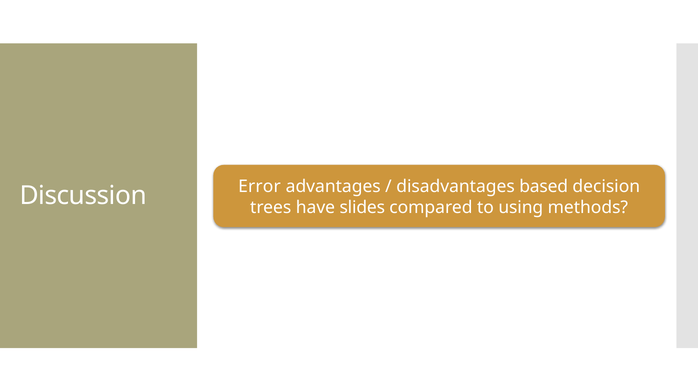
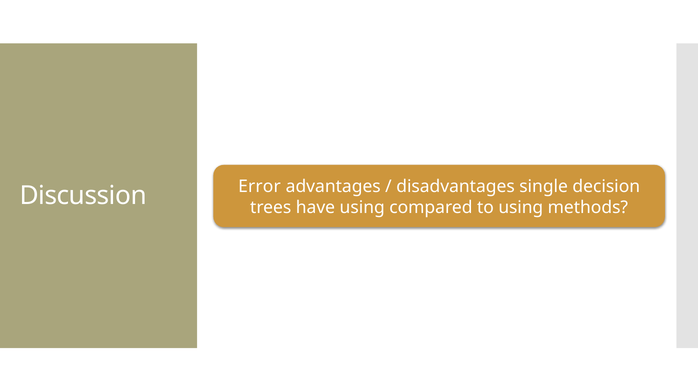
based: based -> single
have slides: slides -> using
